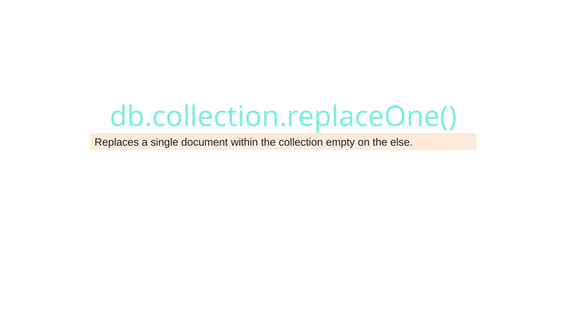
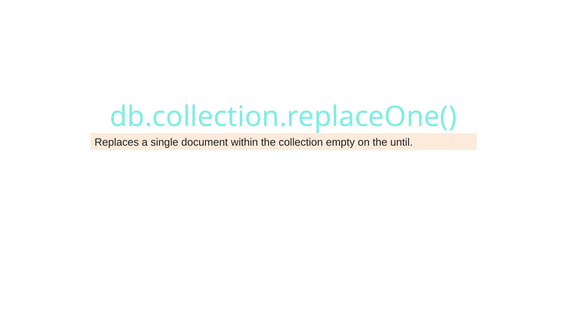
else: else -> until
